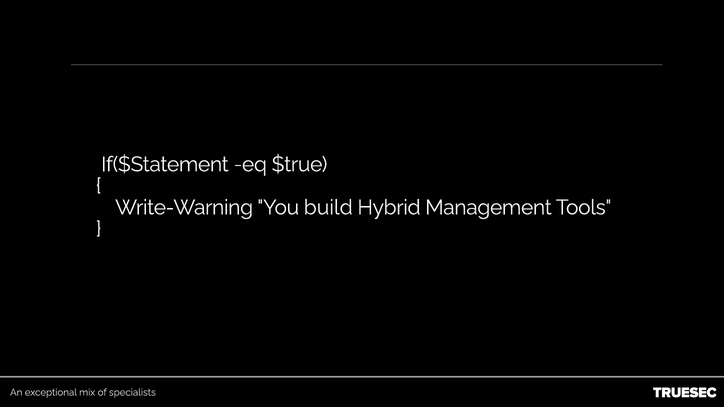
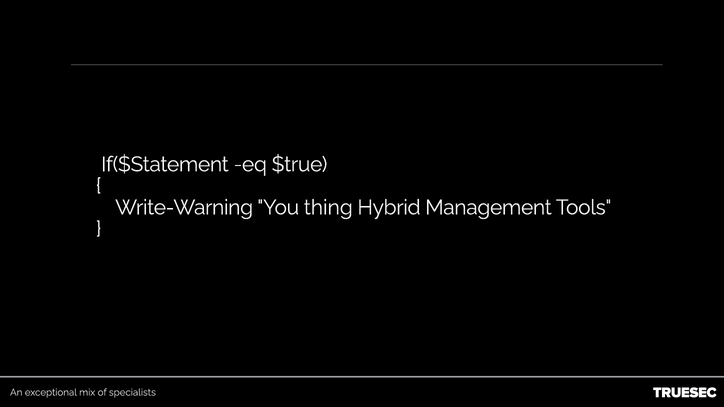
build: build -> thing
